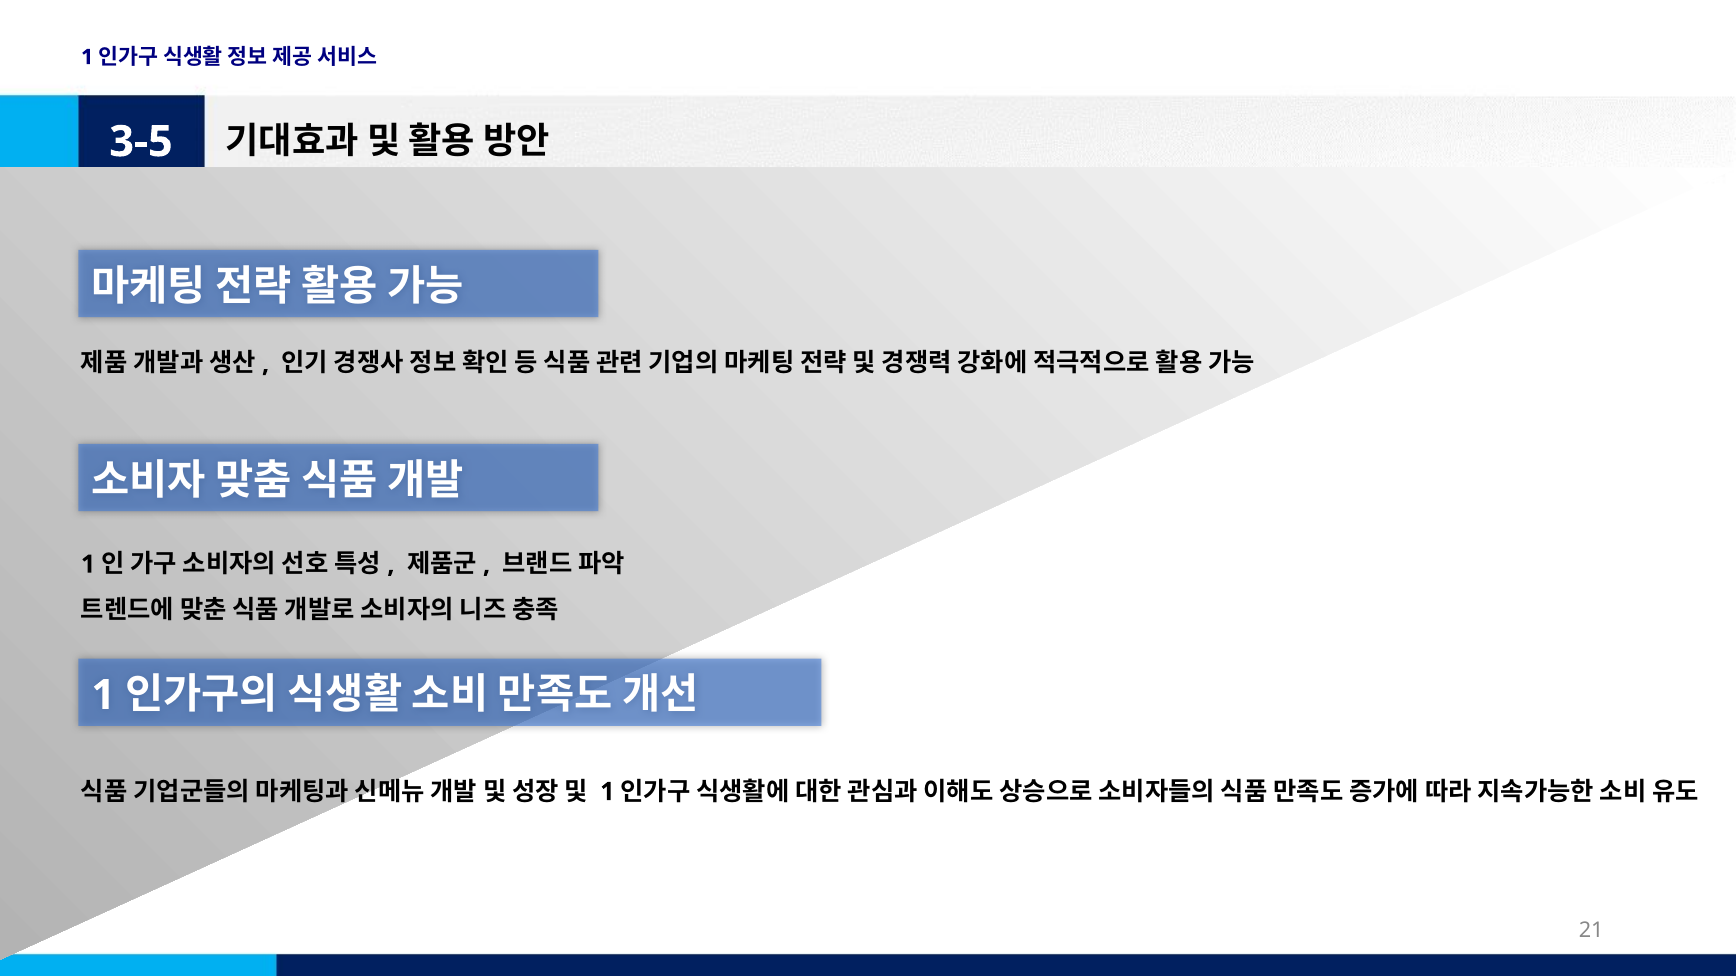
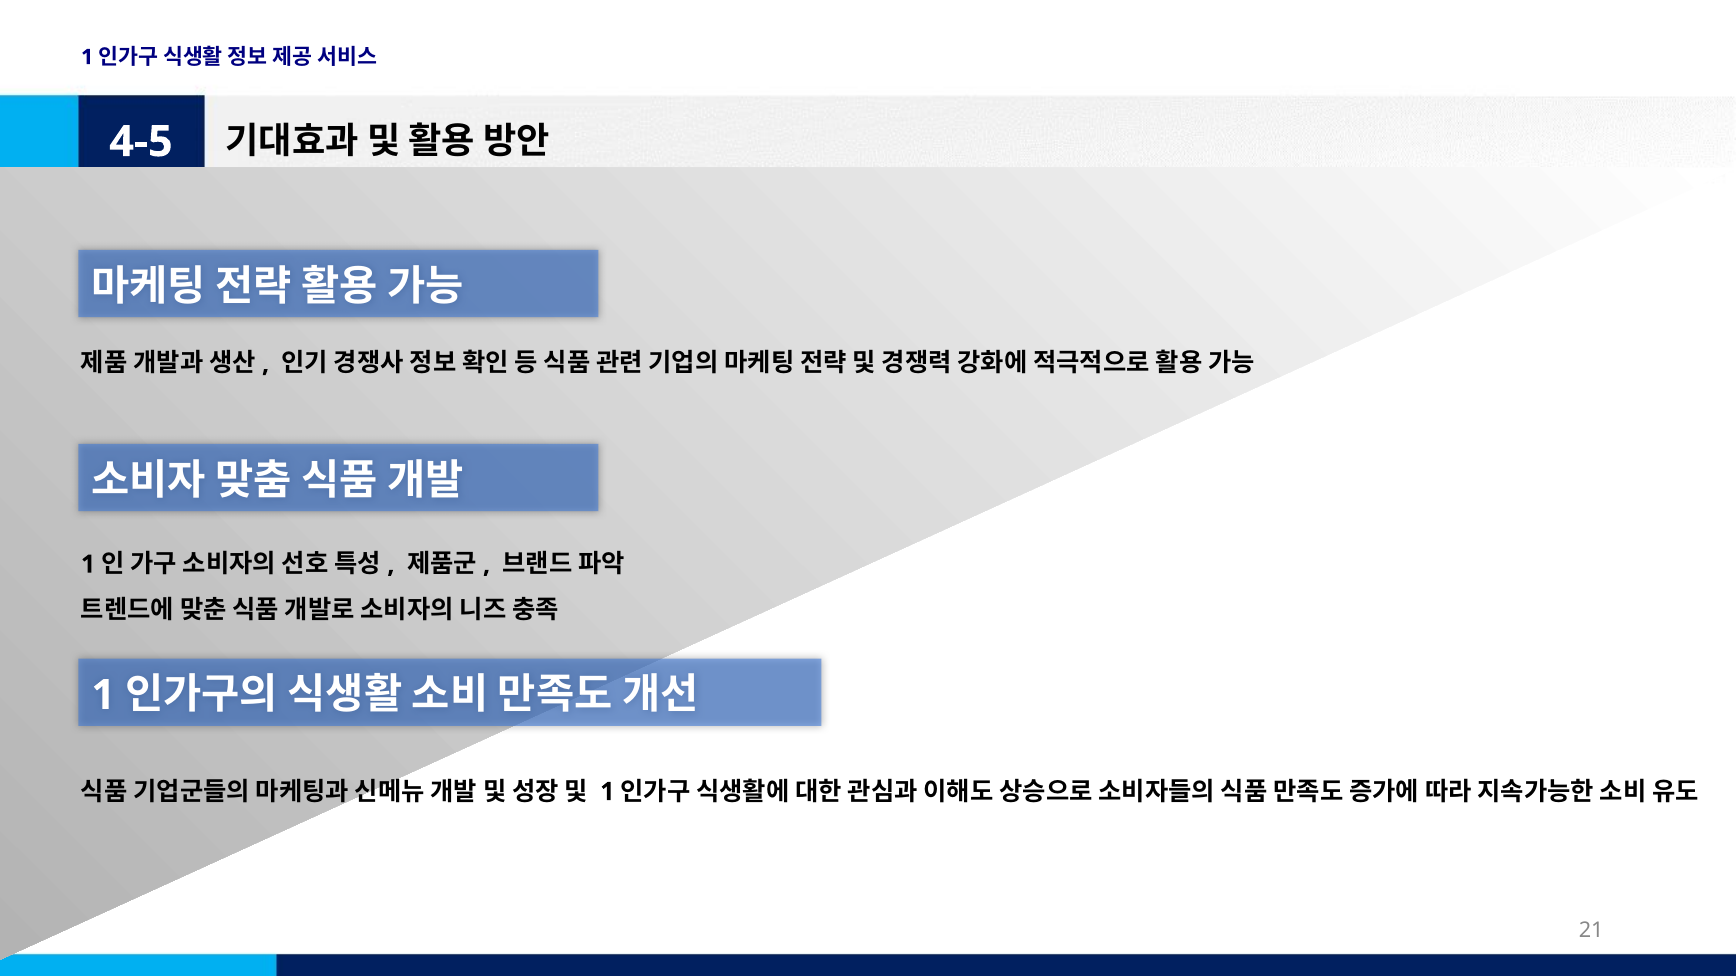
3-5: 3-5 -> 4-5
